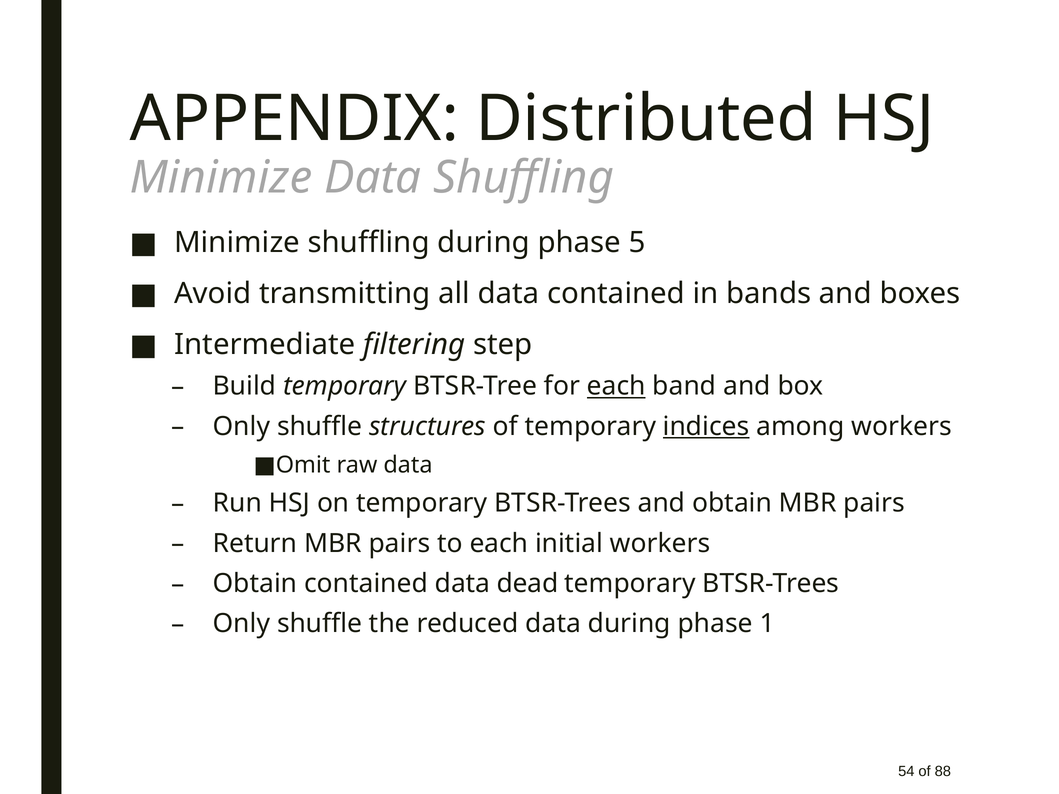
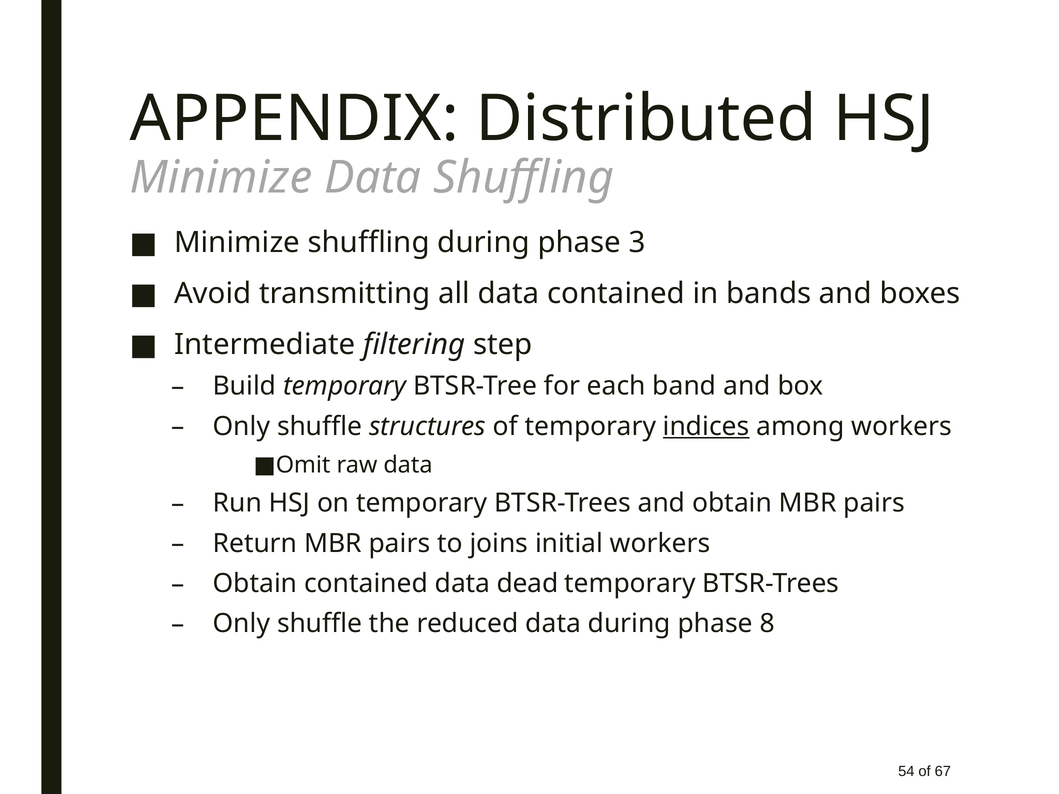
5: 5 -> 3
each at (616, 386) underline: present -> none
to each: each -> joins
1: 1 -> 8
88: 88 -> 67
